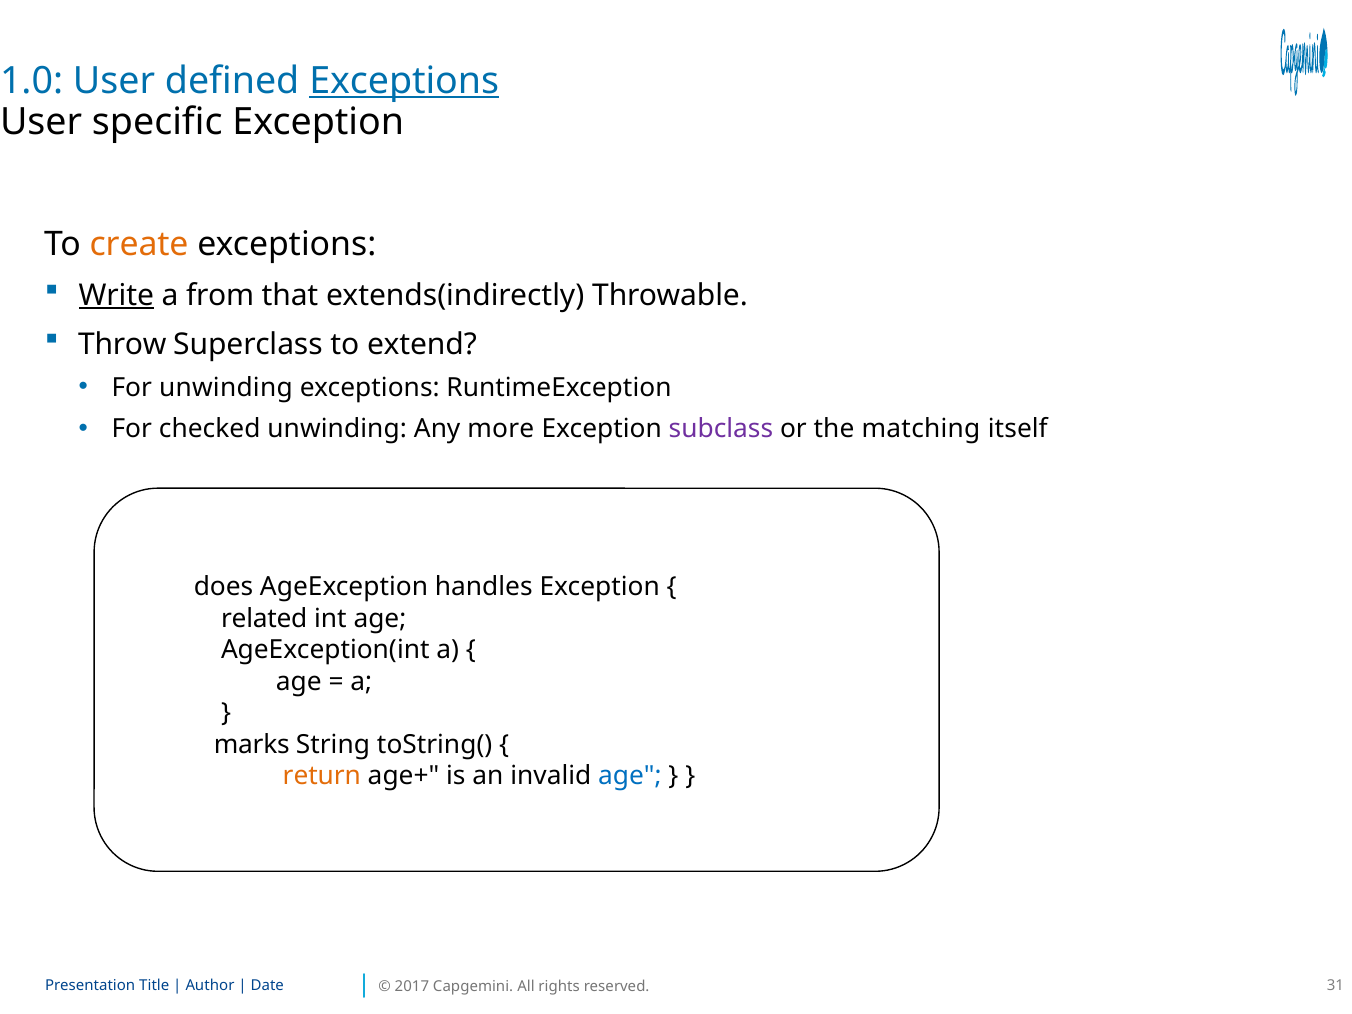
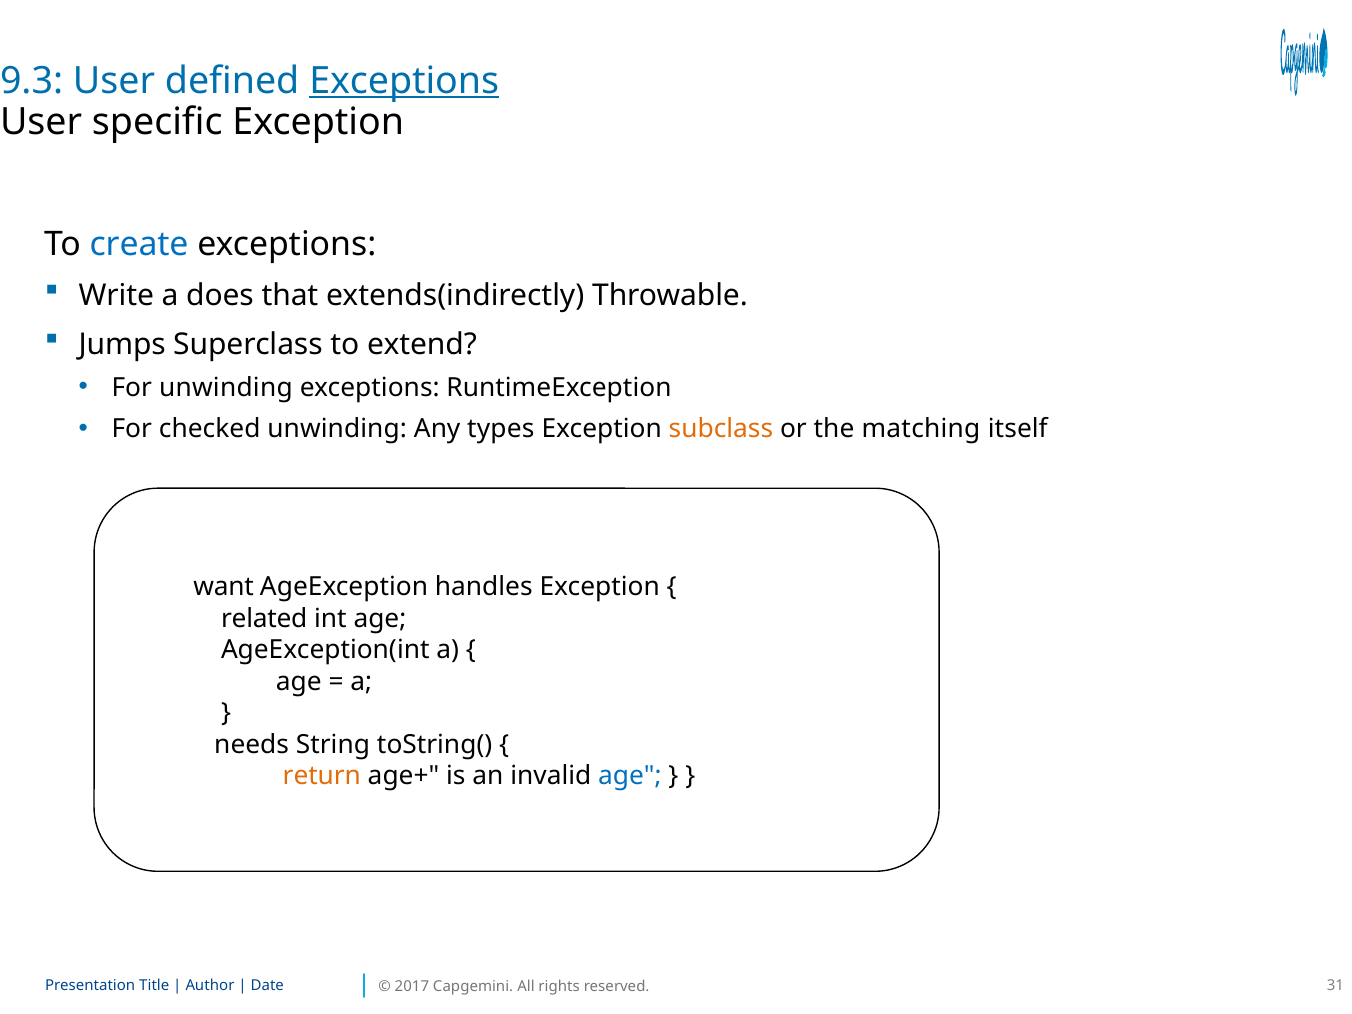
1.0: 1.0 -> 9.3
create colour: orange -> blue
Write underline: present -> none
from: from -> does
Throw: Throw -> Jumps
more: more -> types
subclass colour: purple -> orange
does: does -> want
marks: marks -> needs
